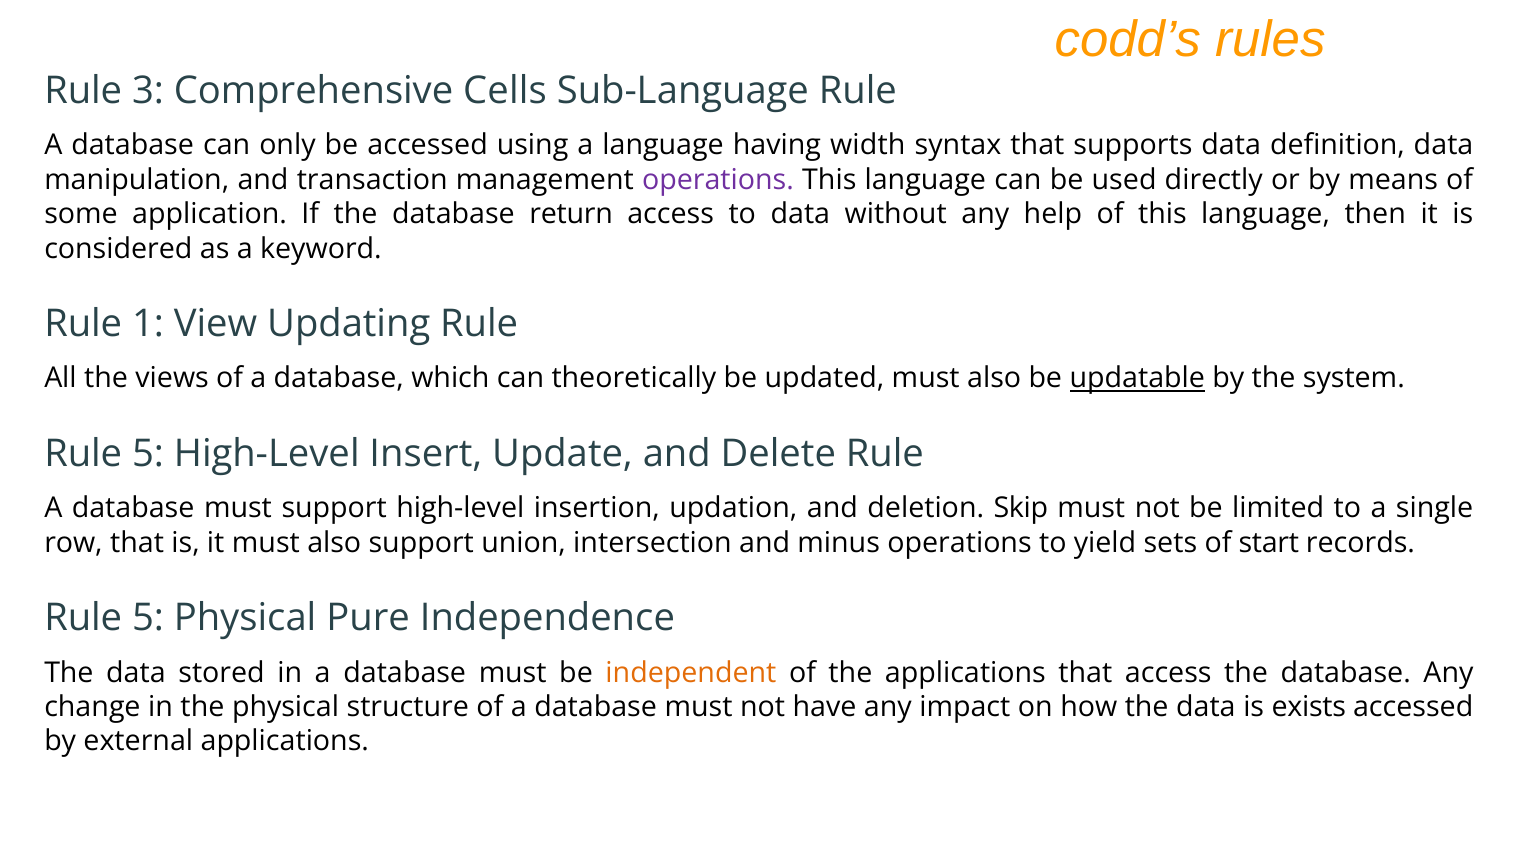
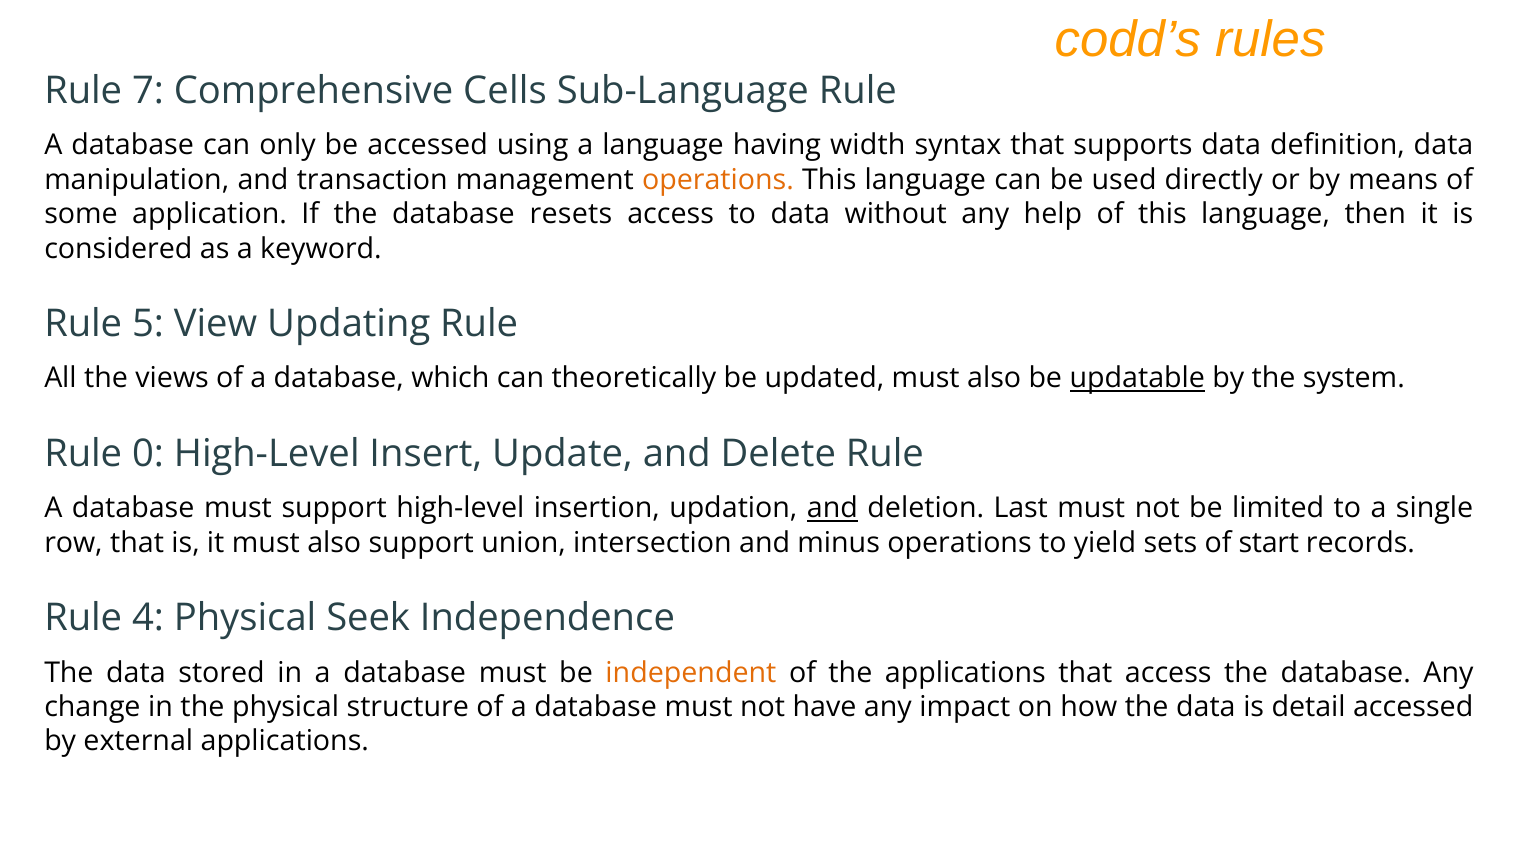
3: 3 -> 7
operations at (718, 180) colour: purple -> orange
return: return -> resets
1: 1 -> 5
5 at (148, 453): 5 -> 0
and at (832, 508) underline: none -> present
Skip: Skip -> Last
5 at (148, 618): 5 -> 4
Pure: Pure -> Seek
exists: exists -> detail
